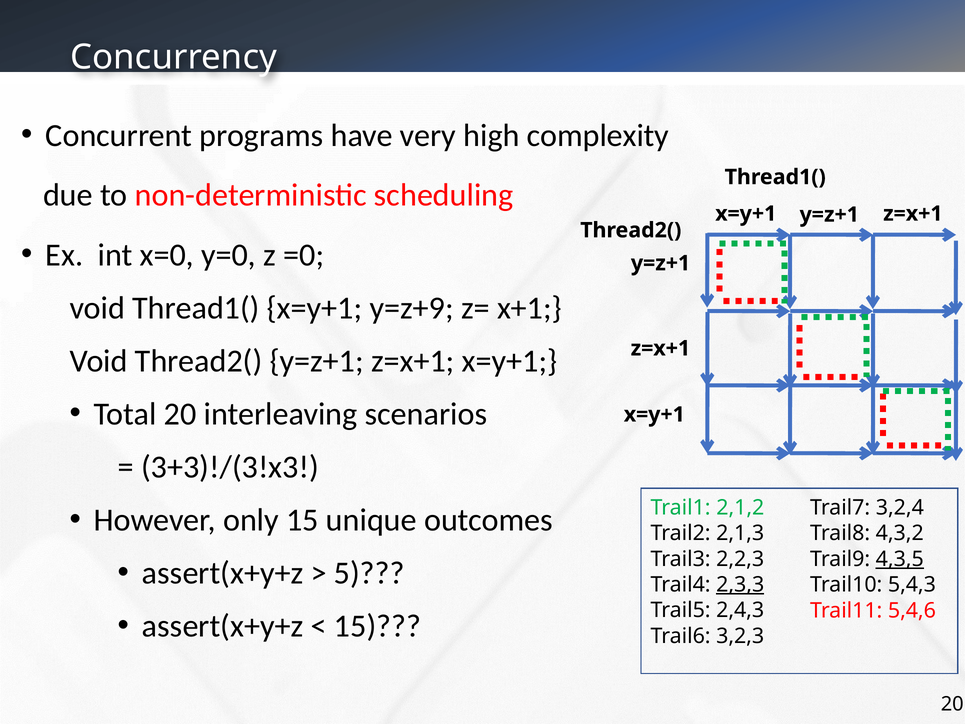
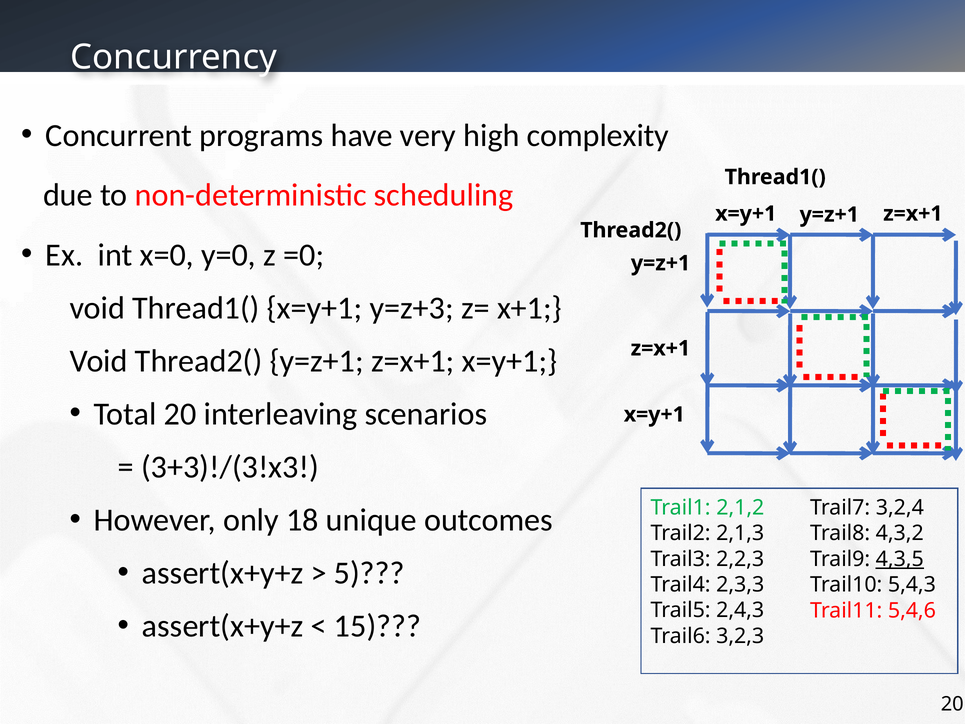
y=z+9: y=z+9 -> y=z+3
only 15: 15 -> 18
2,3,3 underline: present -> none
